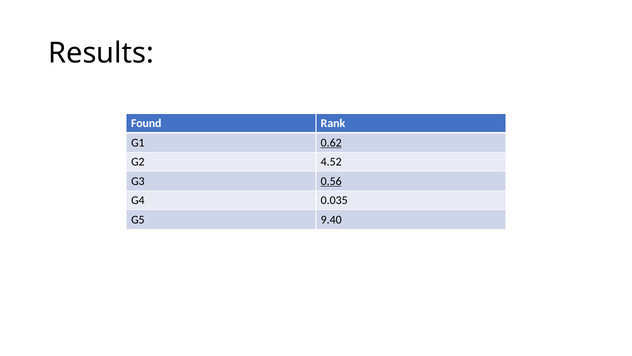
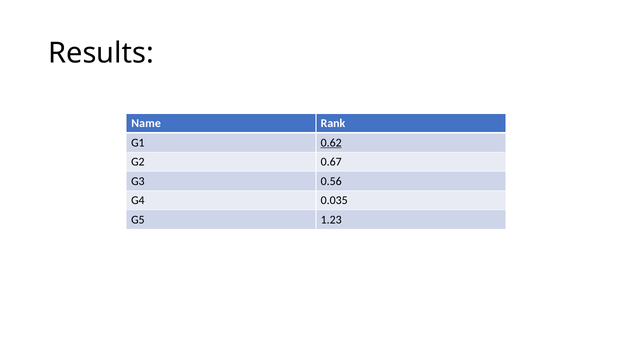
Found: Found -> Name
4.52: 4.52 -> 0.67
0.56 underline: present -> none
9.40: 9.40 -> 1.23
